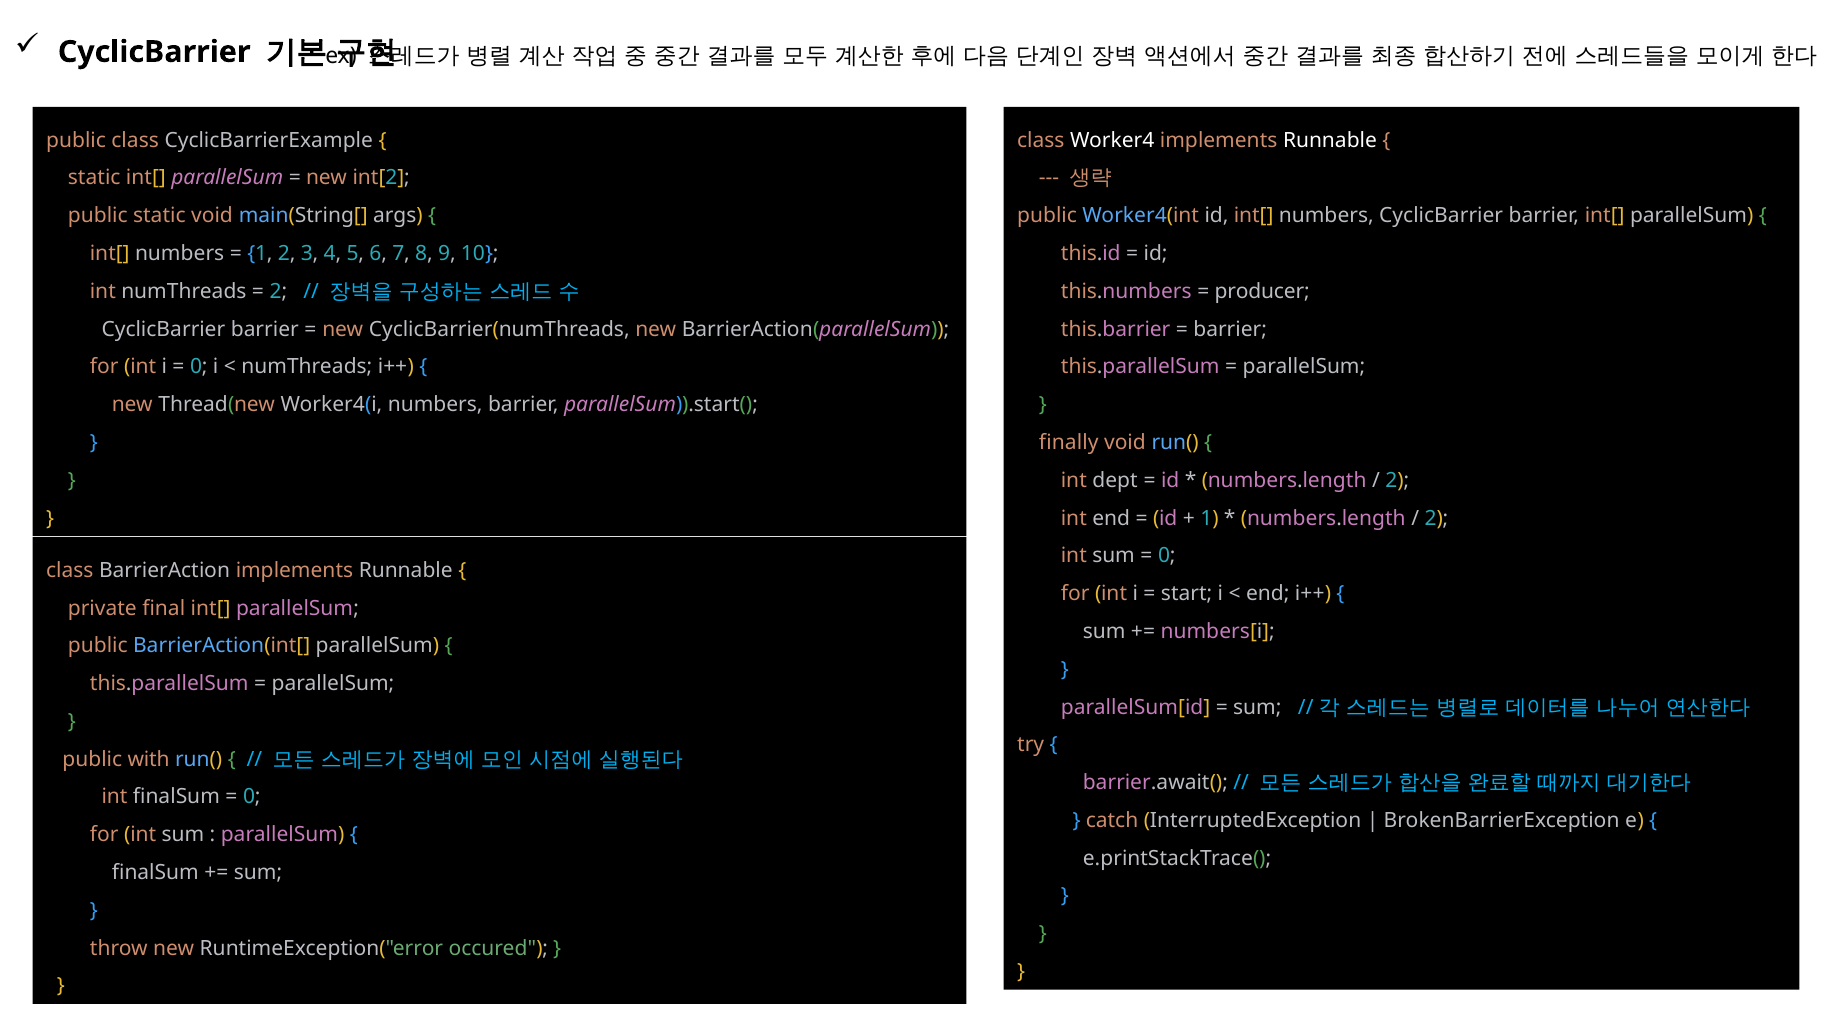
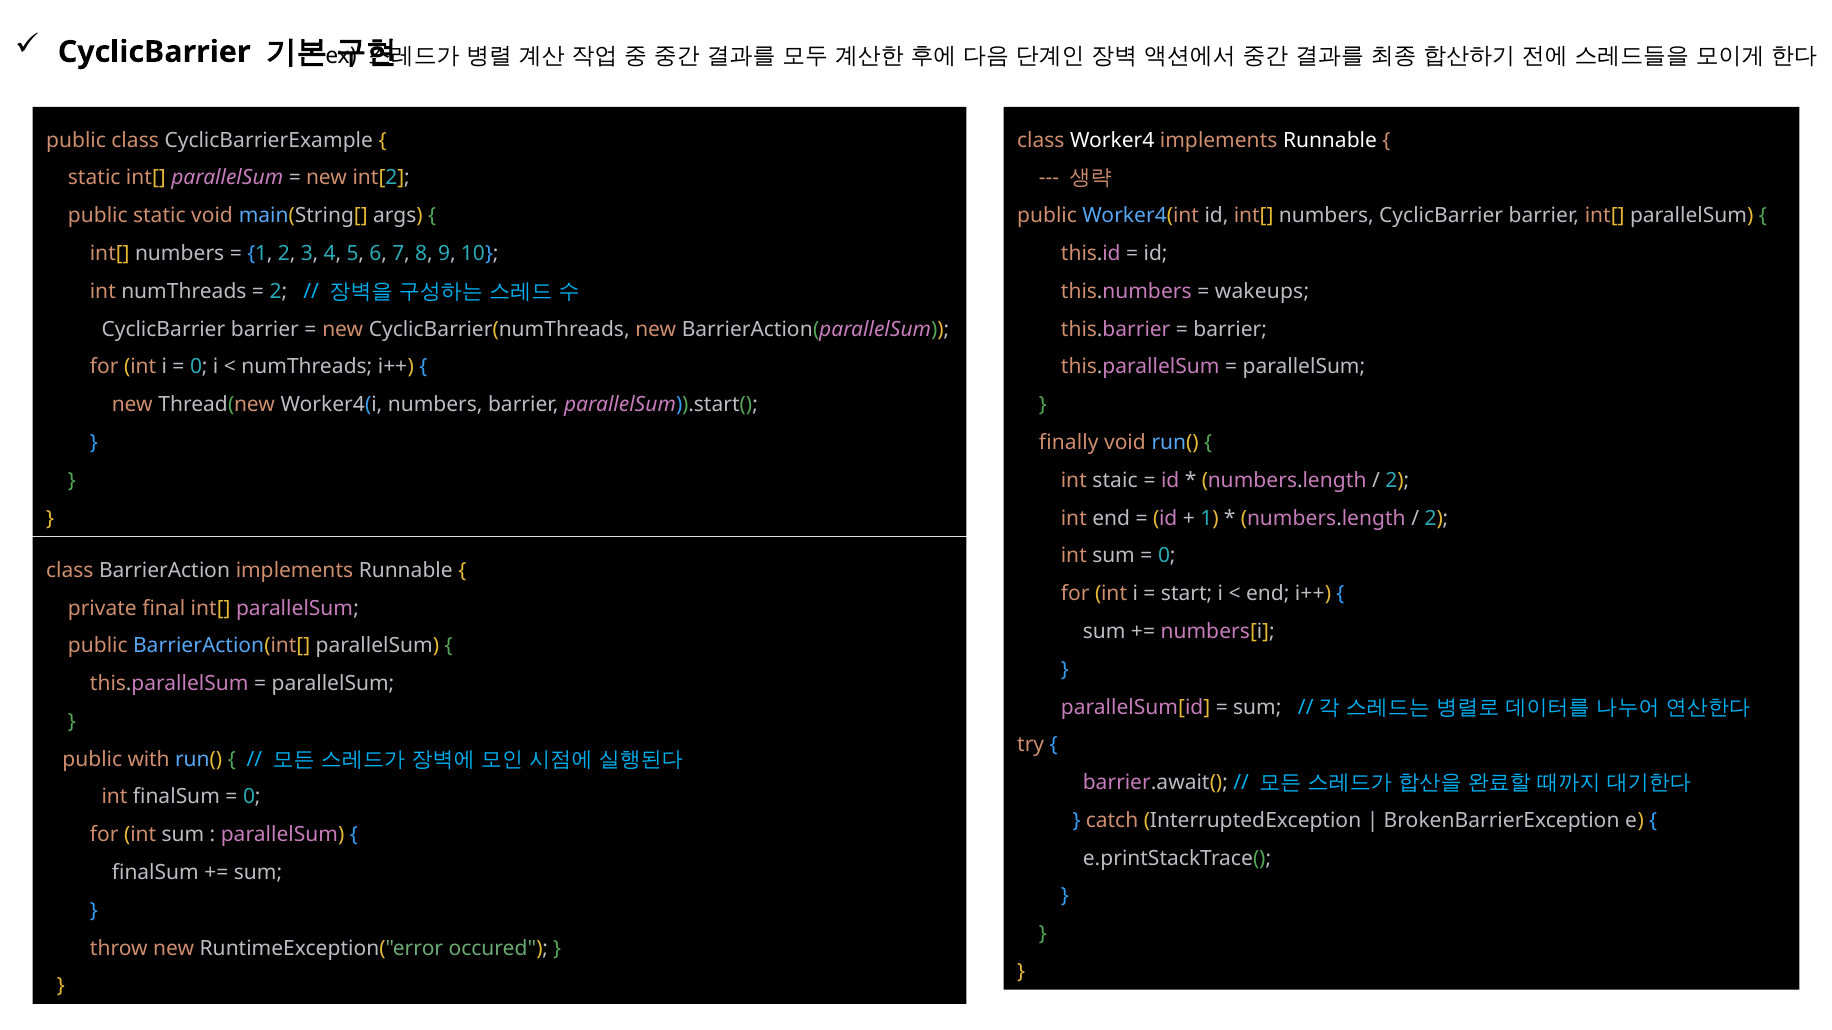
producer: producer -> wakeups
dept: dept -> staic
